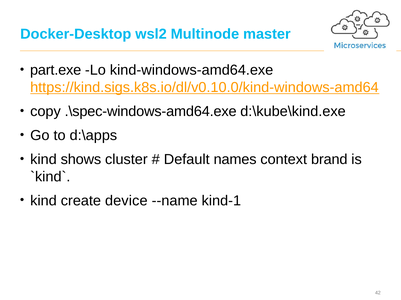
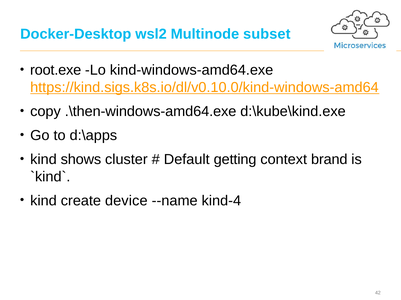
master: master -> subset
part.exe: part.exe -> root.exe
.\spec-windows-amd64.exe: .\spec-windows-amd64.exe -> .\then-windows-amd64.exe
names: names -> getting
kind-1: kind-1 -> kind-4
